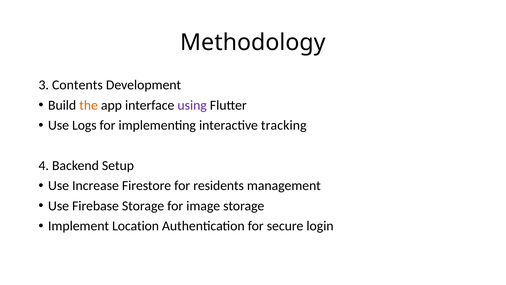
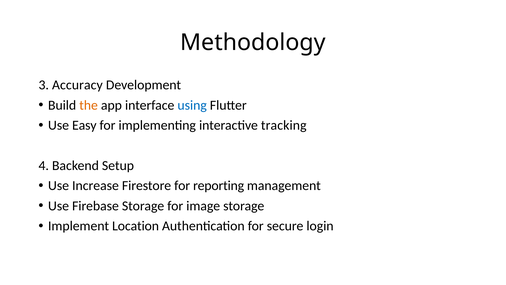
Contents: Contents -> Accuracy
using colour: purple -> blue
Logs: Logs -> Easy
residents: residents -> reporting
